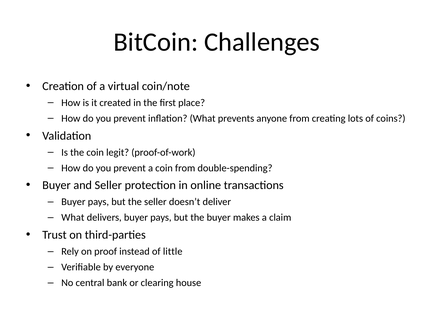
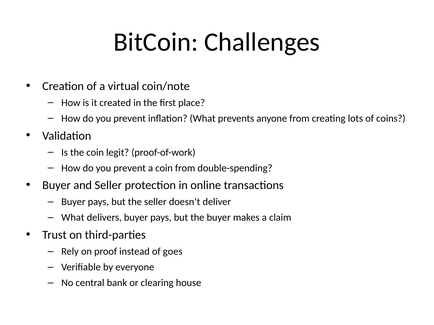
little: little -> goes
